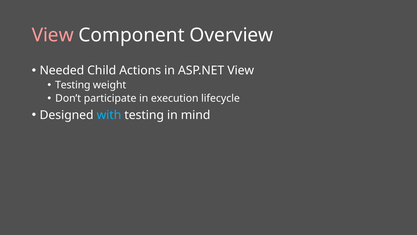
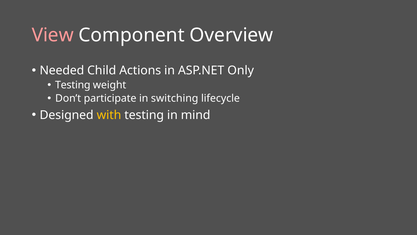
ASP.NET View: View -> Only
execution: execution -> switching
with colour: light blue -> yellow
